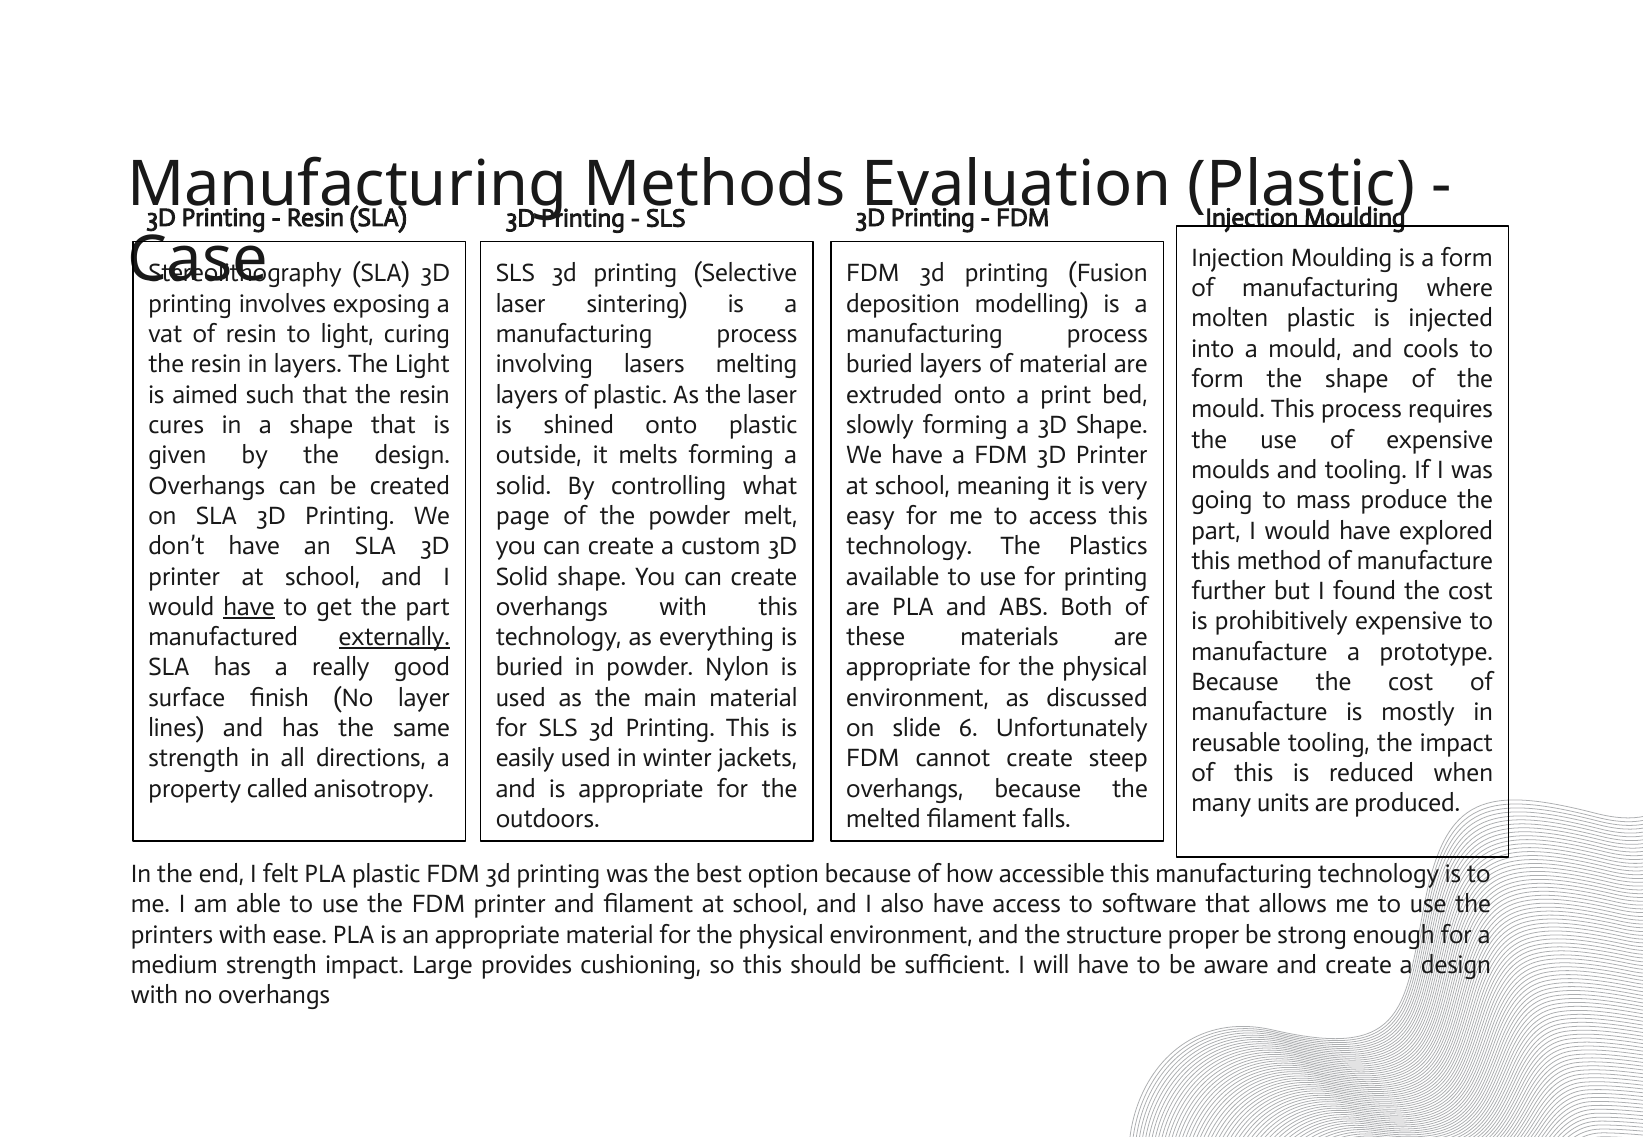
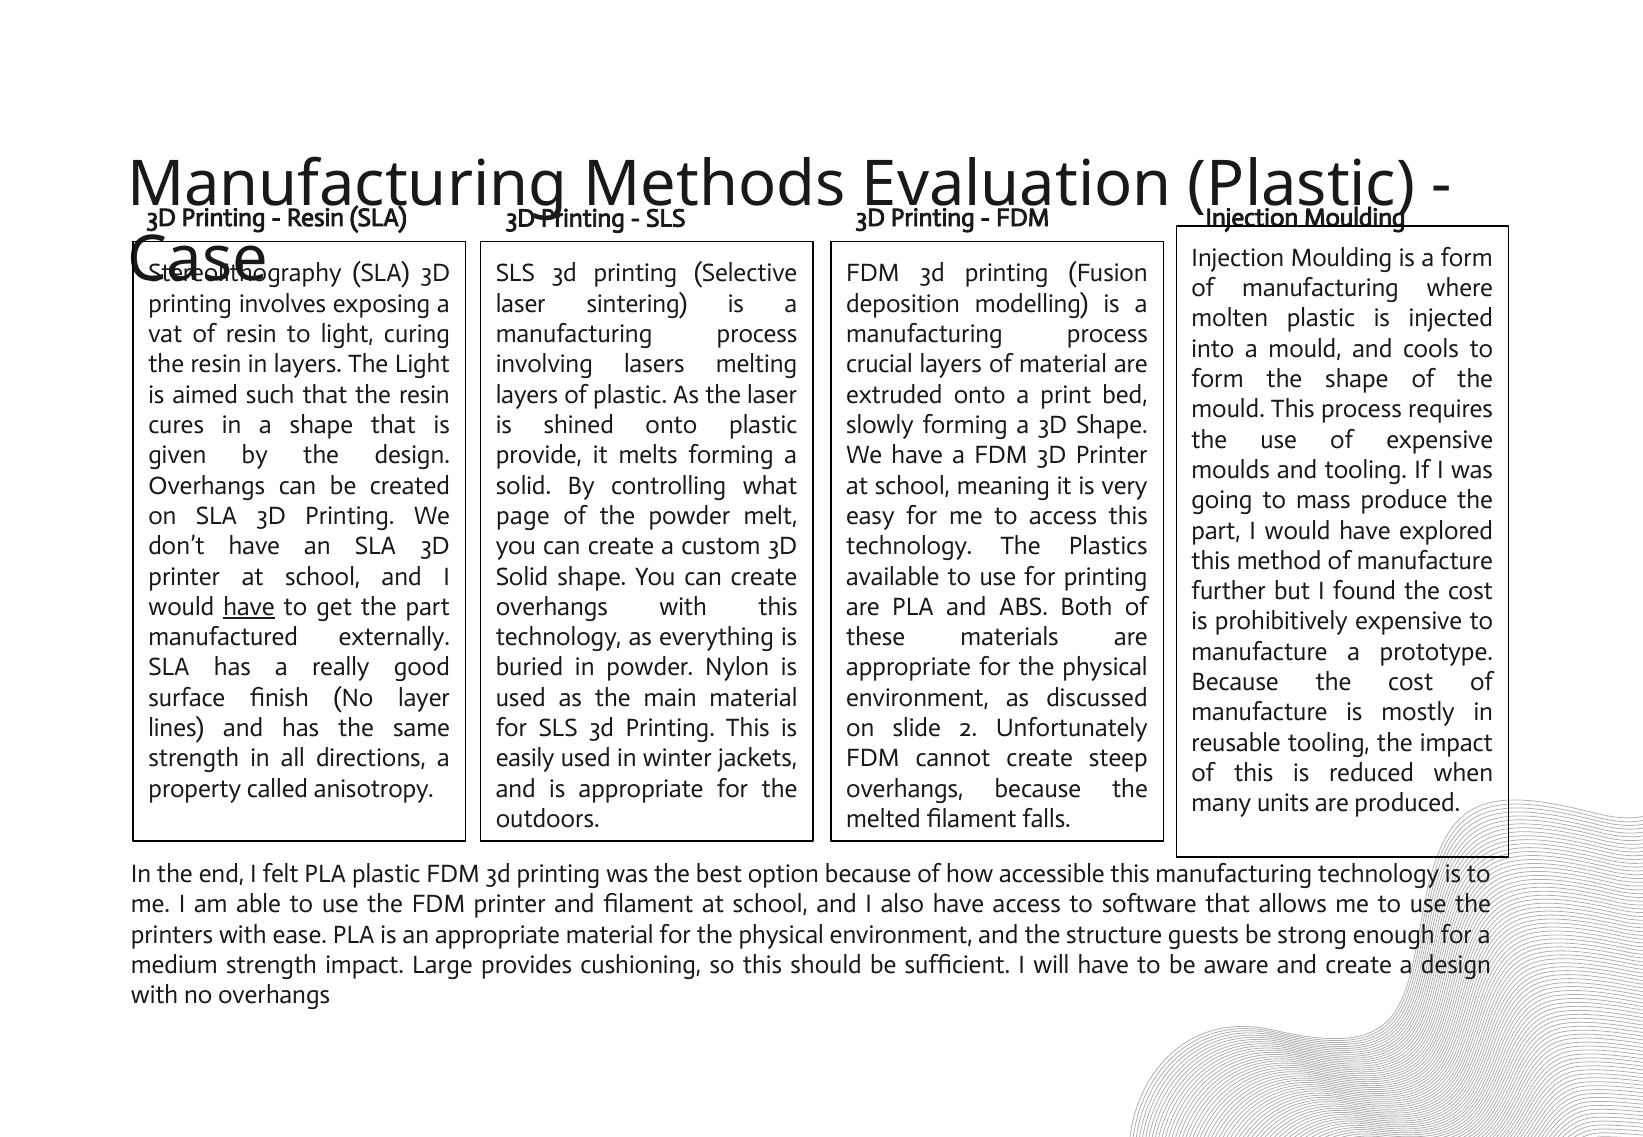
buried at (879, 365): buried -> crucial
outside: outside -> provide
externally underline: present -> none
6: 6 -> 2
proper: proper -> guests
